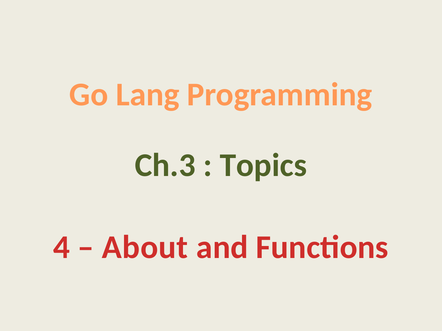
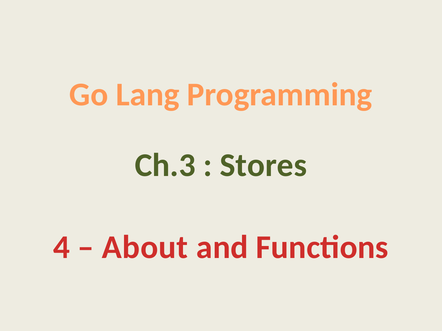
Topics: Topics -> Stores
